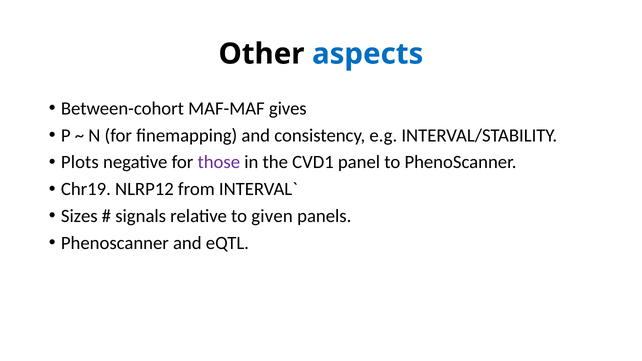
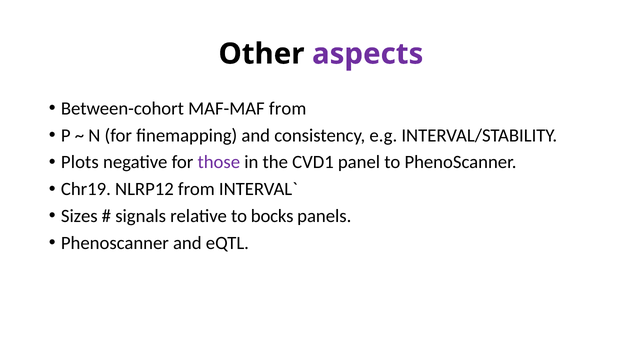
aspects colour: blue -> purple
MAF-MAF gives: gives -> from
given: given -> bocks
